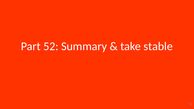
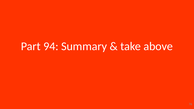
52: 52 -> 94
stable: stable -> above
